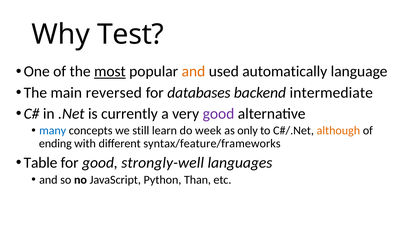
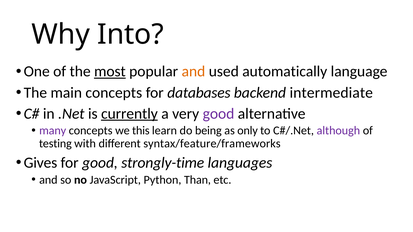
Test: Test -> Into
main reversed: reversed -> concepts
currently underline: none -> present
many colour: blue -> purple
still: still -> this
week: week -> being
although colour: orange -> purple
ending: ending -> testing
Table: Table -> Gives
strongly-well: strongly-well -> strongly-time
